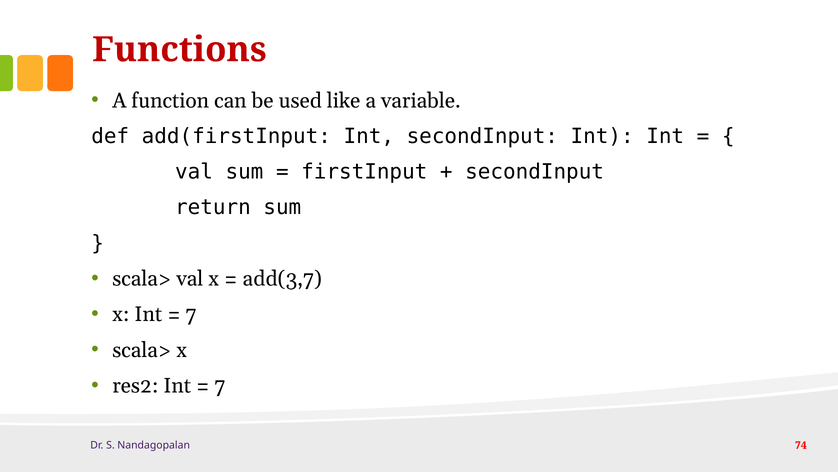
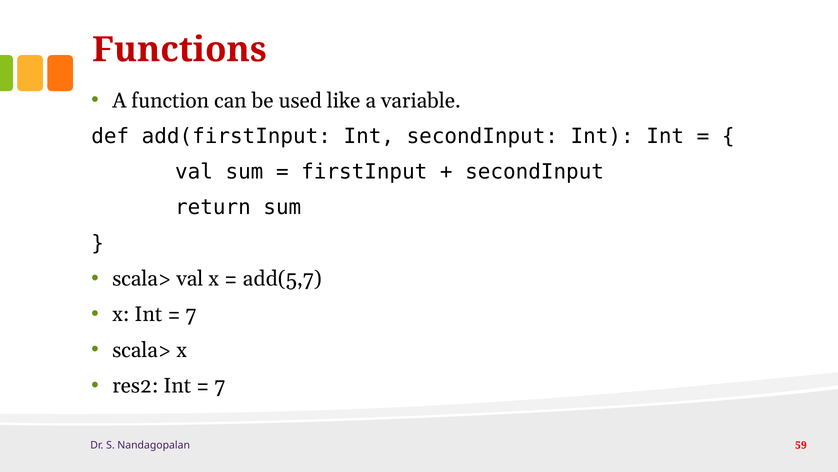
add(3,7: add(3,7 -> add(5,7
74: 74 -> 59
